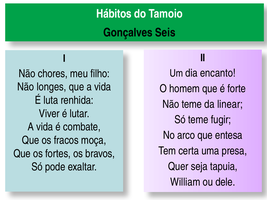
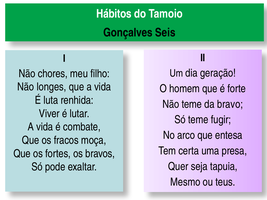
encanto: encanto -> geração
linear: linear -> bravo
William: William -> Mesmo
dele: dele -> teus
